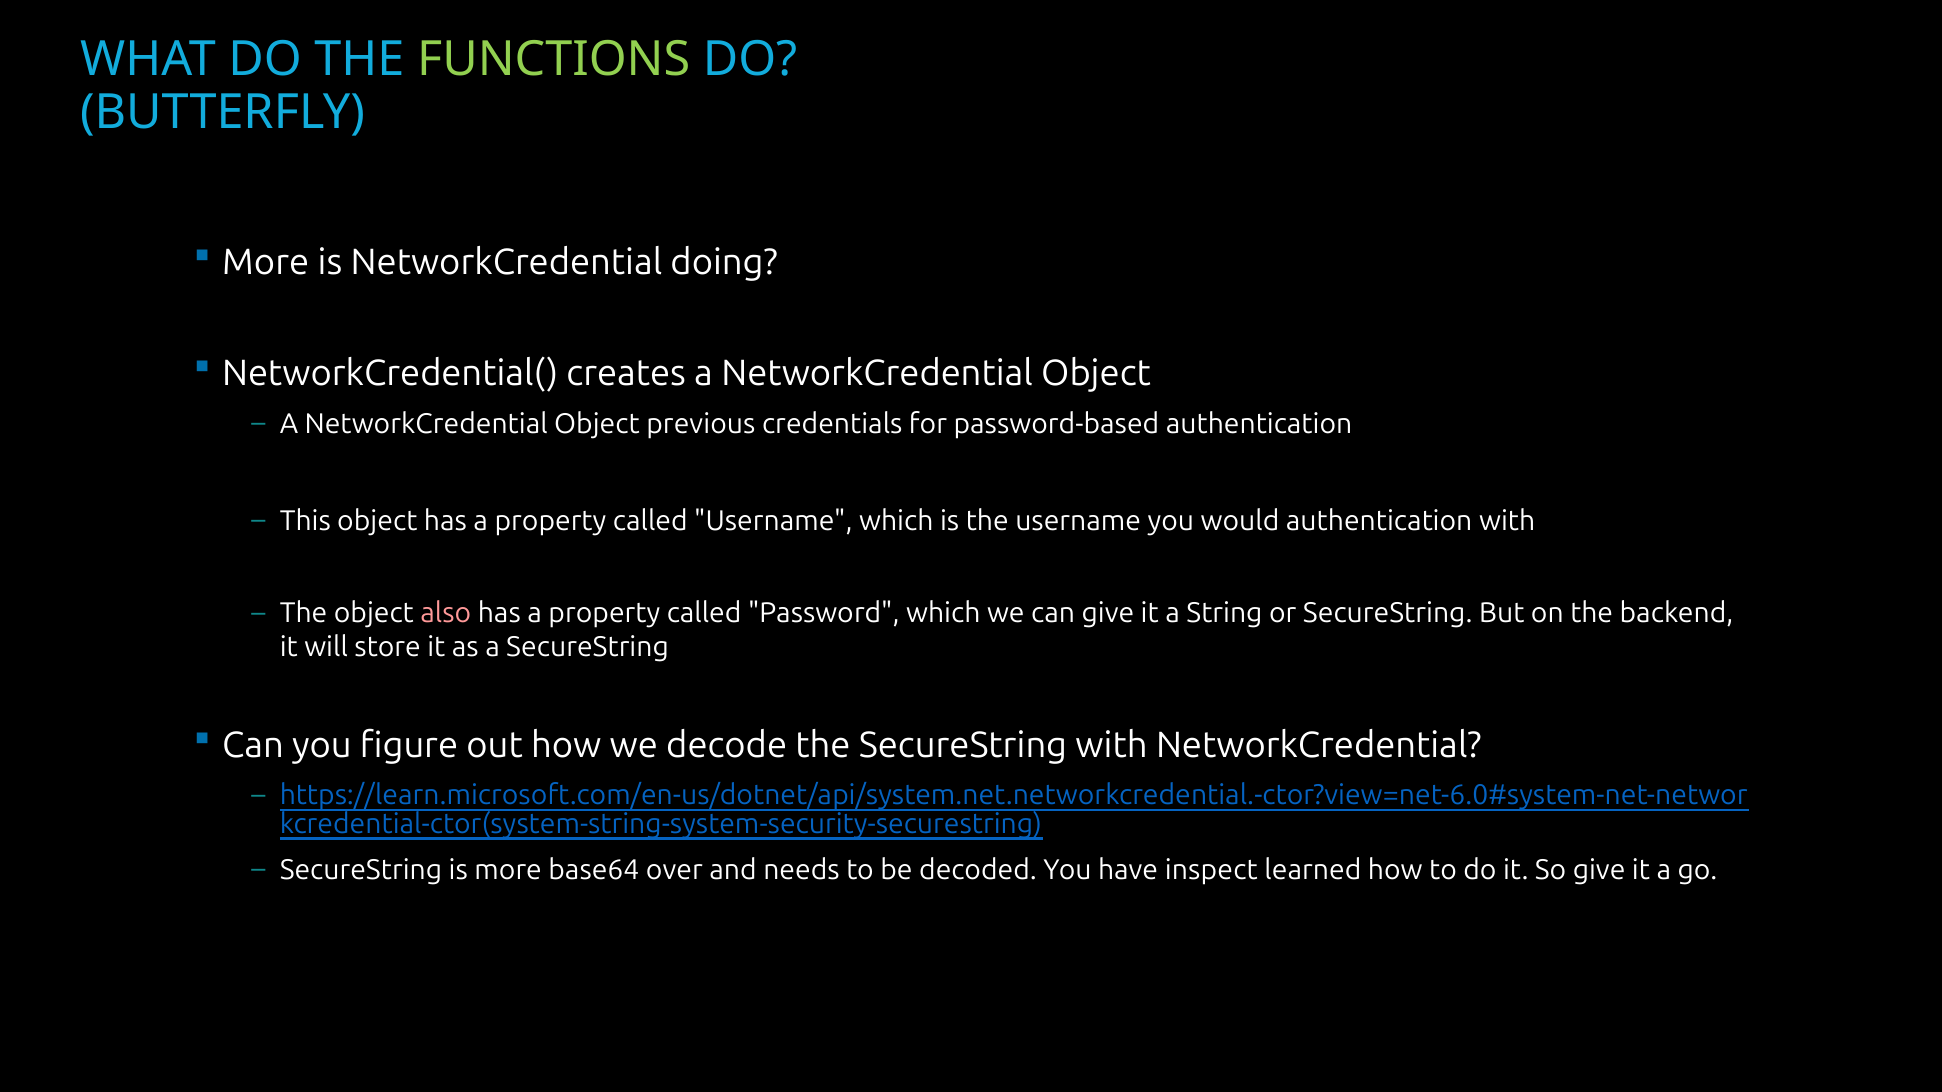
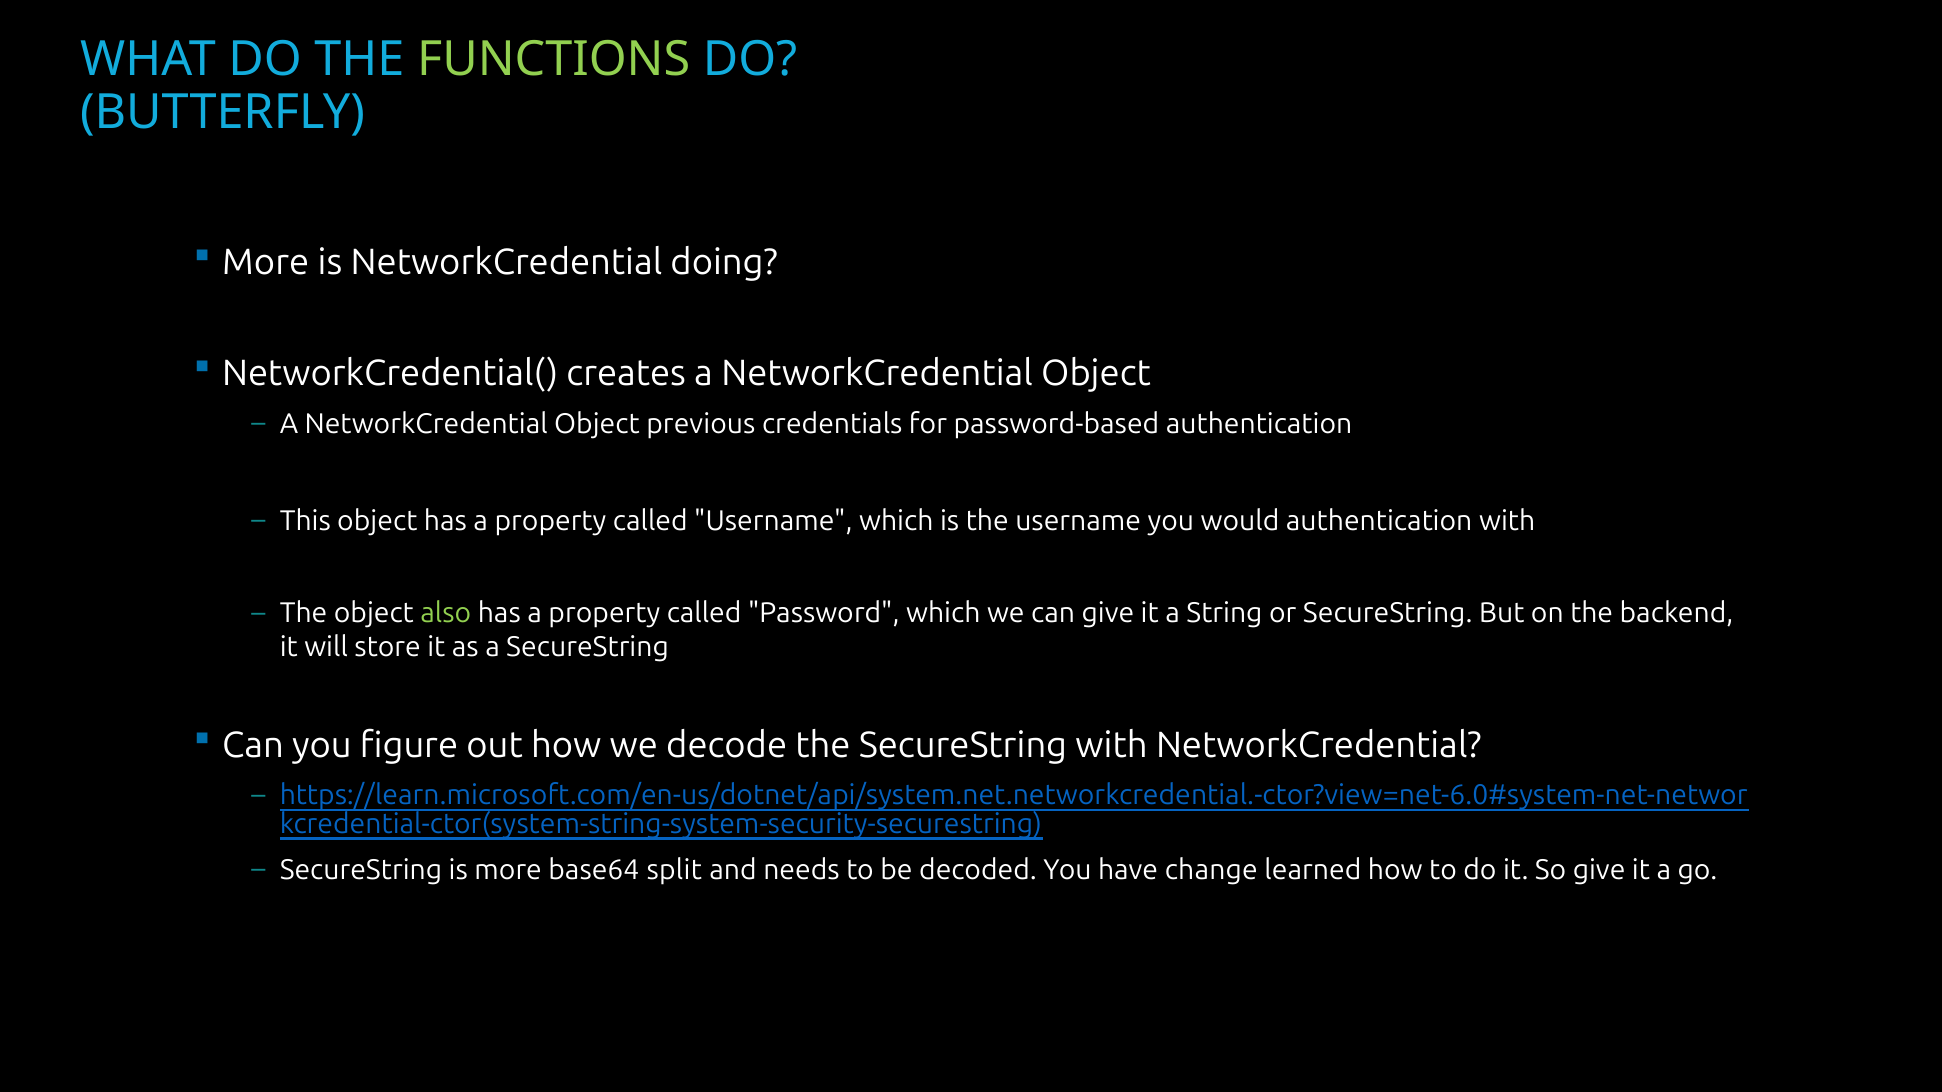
also colour: pink -> light green
over: over -> split
inspect: inspect -> change
